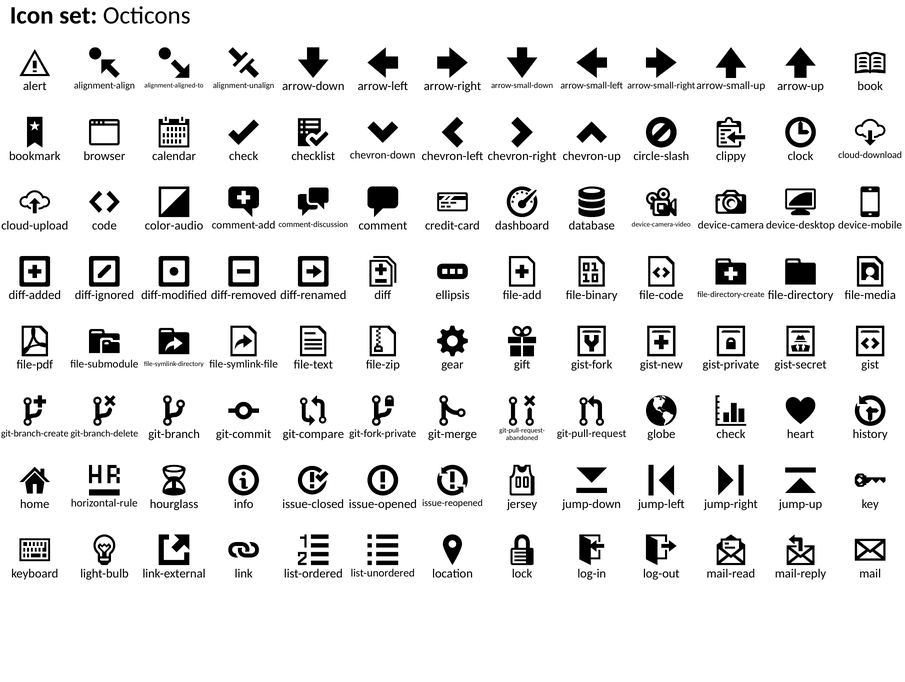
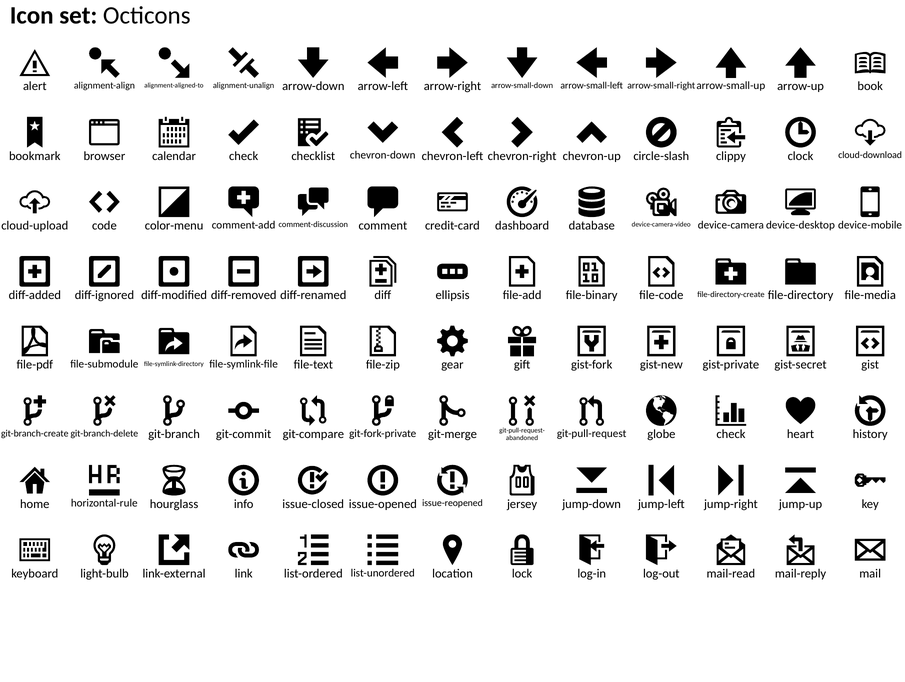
color-audio: color-audio -> color-menu
